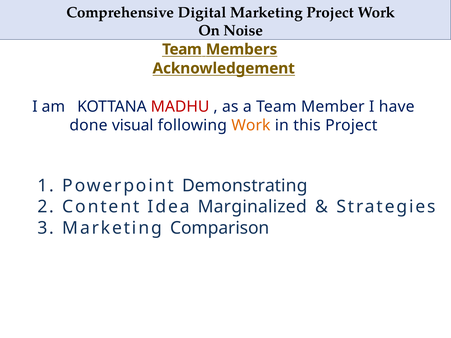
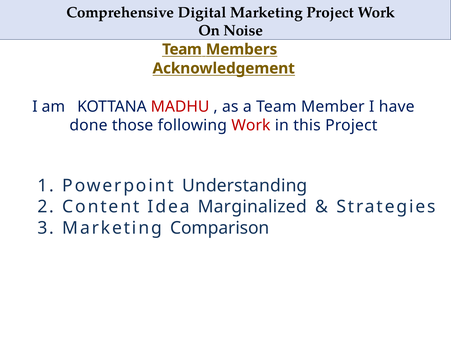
visual: visual -> those
Work at (251, 126) colour: orange -> red
Demonstrating: Demonstrating -> Understanding
